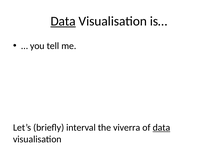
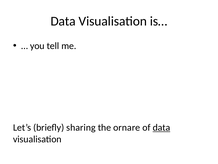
Data at (63, 21) underline: present -> none
interval: interval -> sharing
viverra: viverra -> ornare
